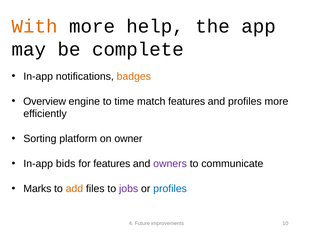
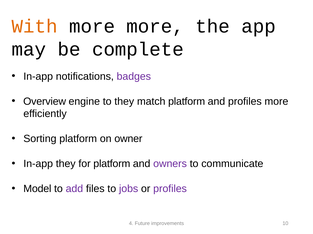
more help: help -> more
badges colour: orange -> purple
to time: time -> they
match features: features -> platform
In-app bids: bids -> they
for features: features -> platform
Marks: Marks -> Model
add colour: orange -> purple
profiles at (170, 189) colour: blue -> purple
